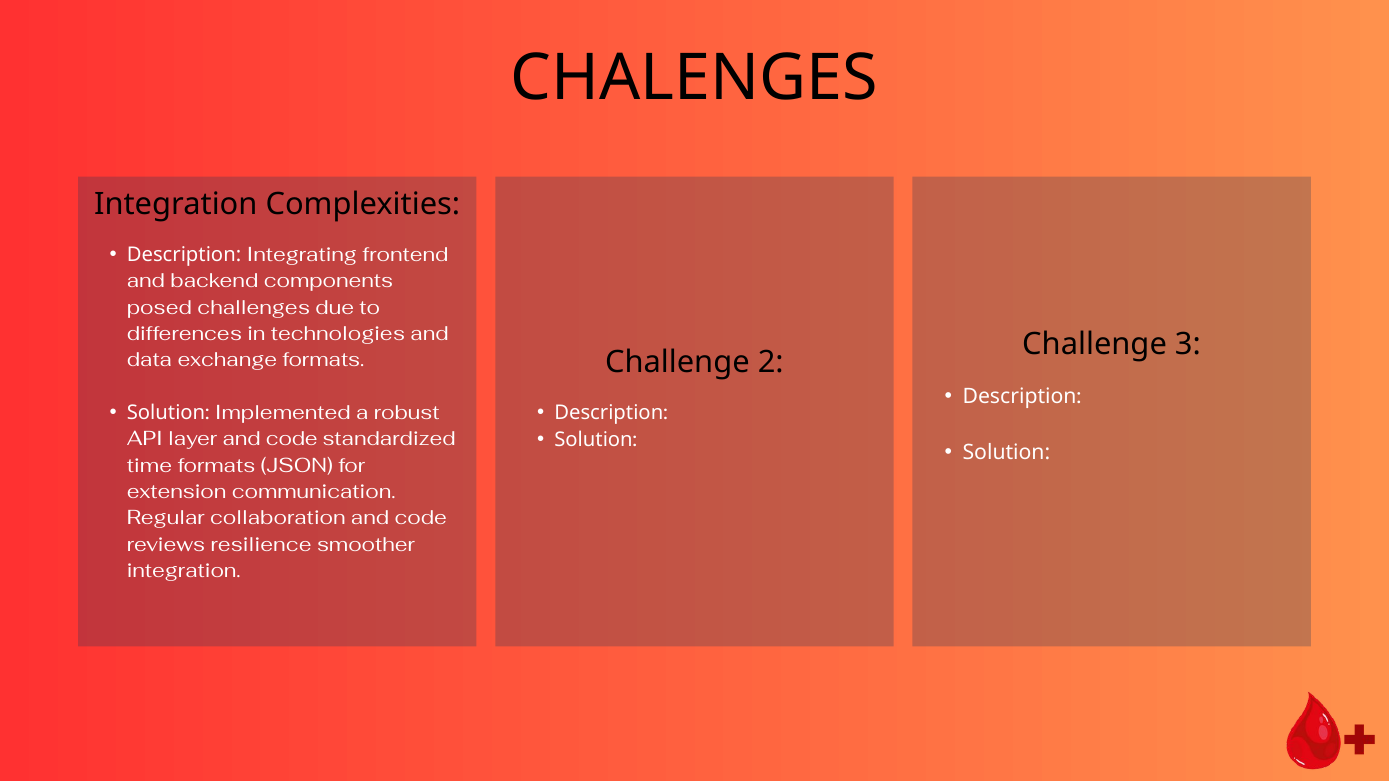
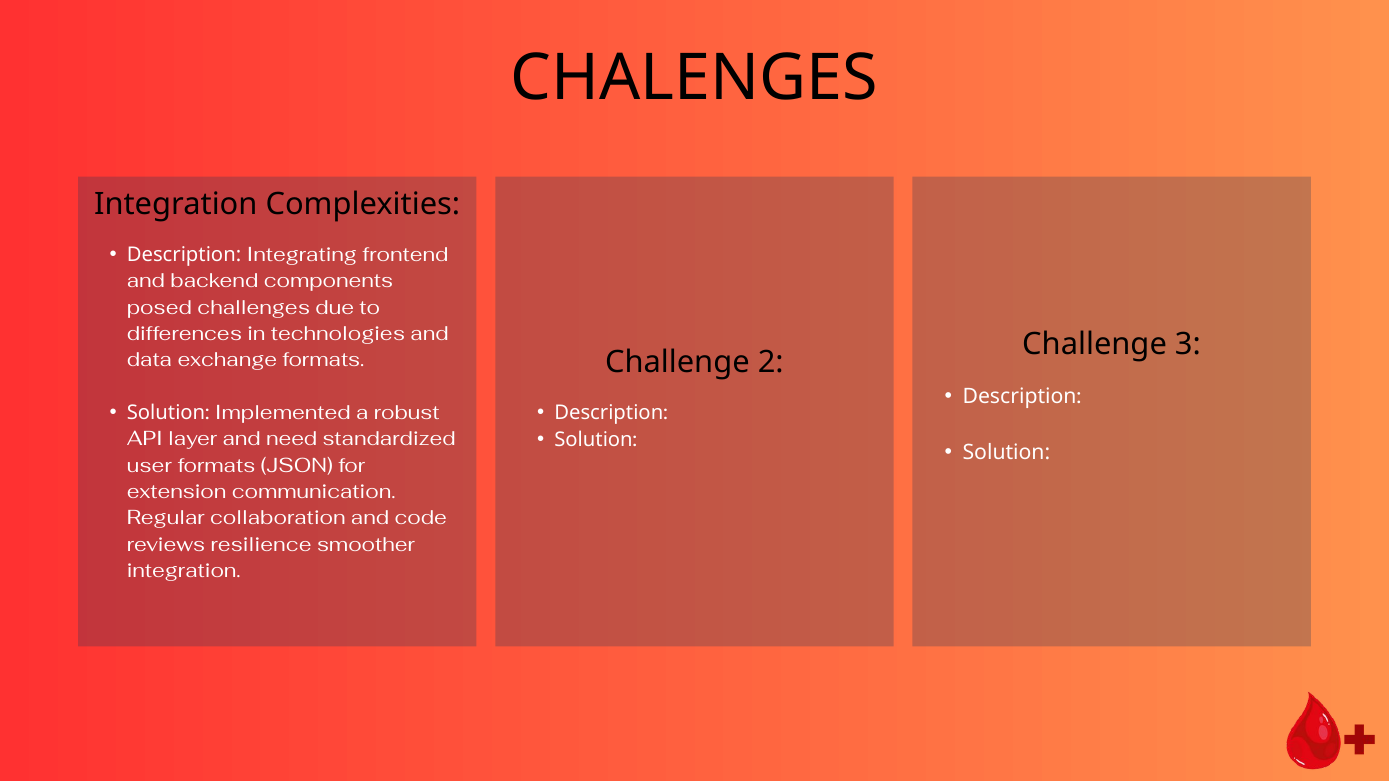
layer and code: code -> need
time: time -> user
